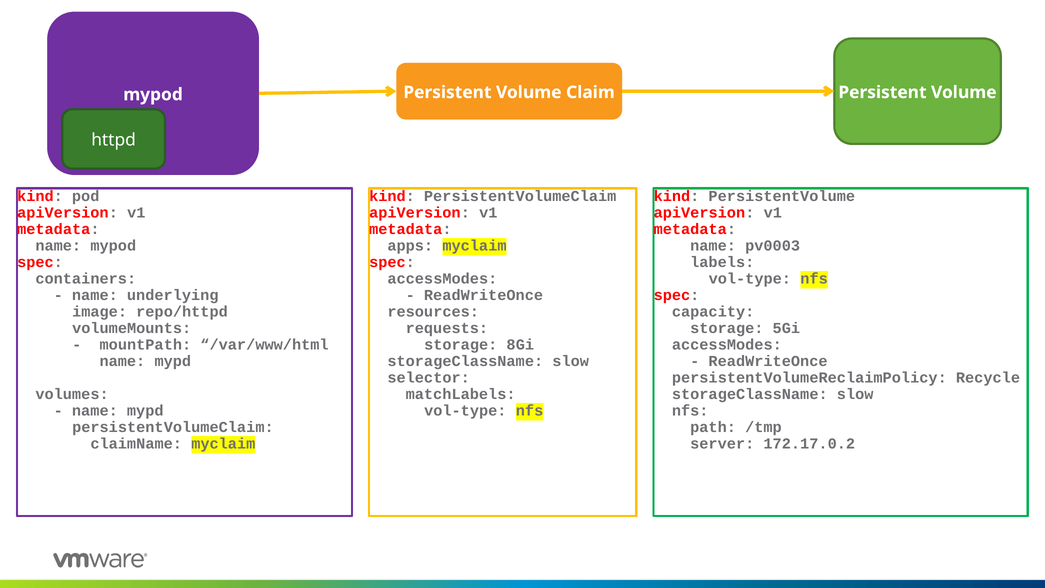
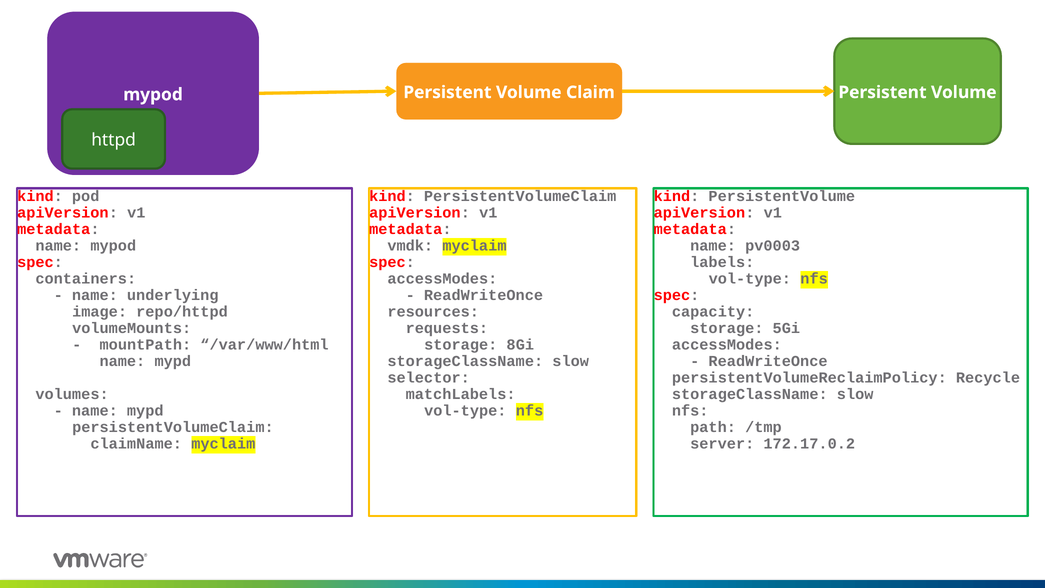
apps: apps -> vmdk
